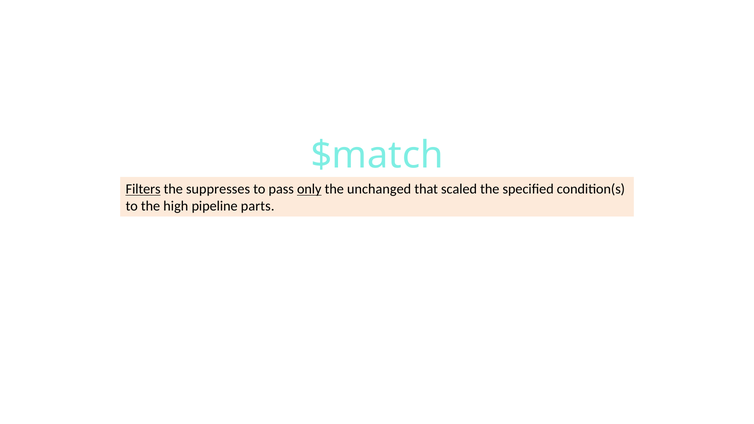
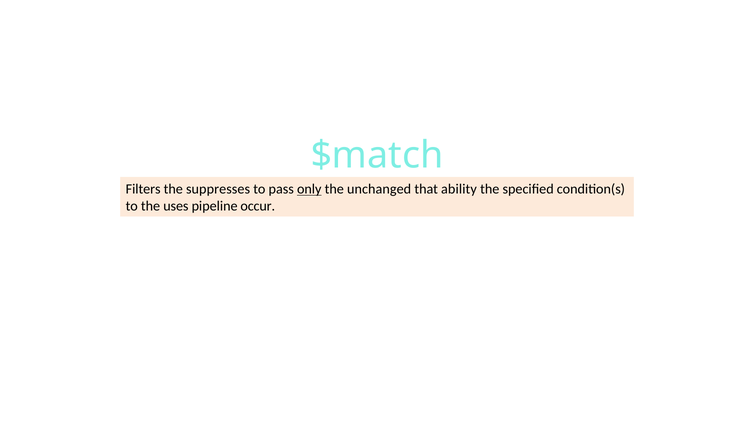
Filters underline: present -> none
scaled: scaled -> ability
high: high -> uses
parts: parts -> occur
